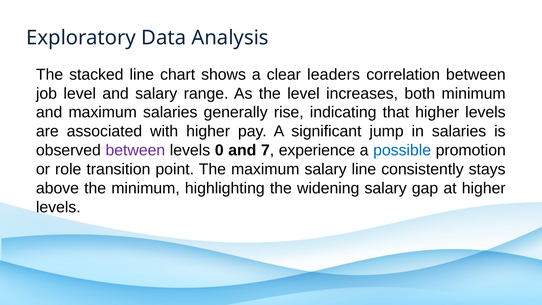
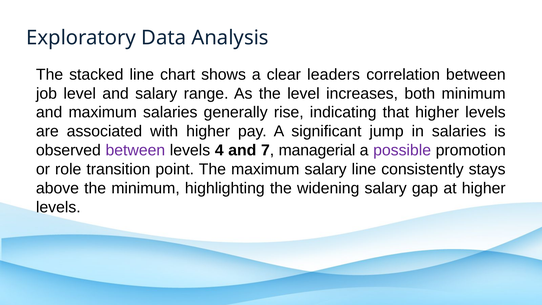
0: 0 -> 4
experience: experience -> managerial
possible colour: blue -> purple
